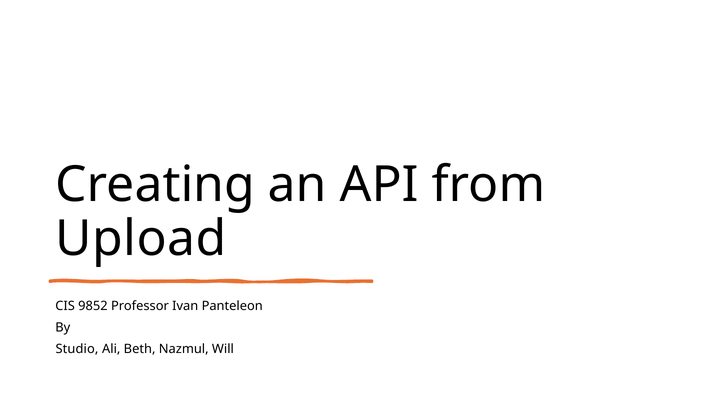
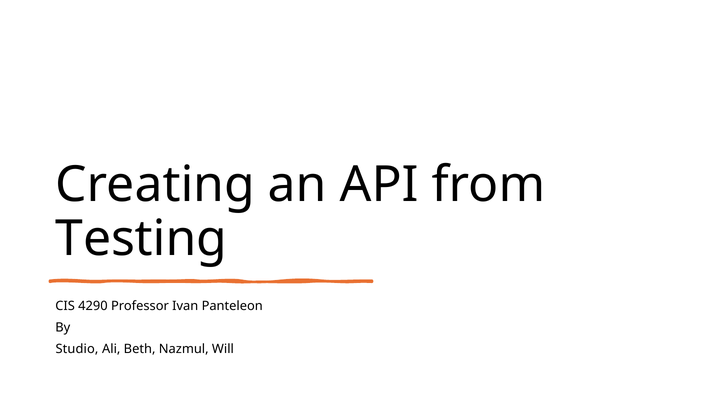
Upload: Upload -> Testing
9852: 9852 -> 4290
